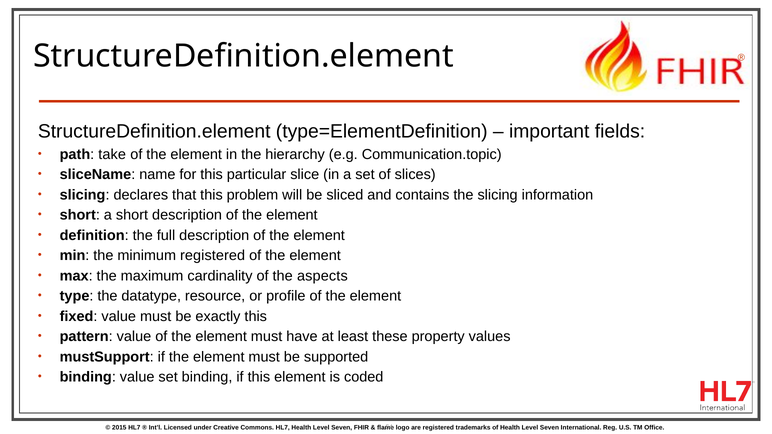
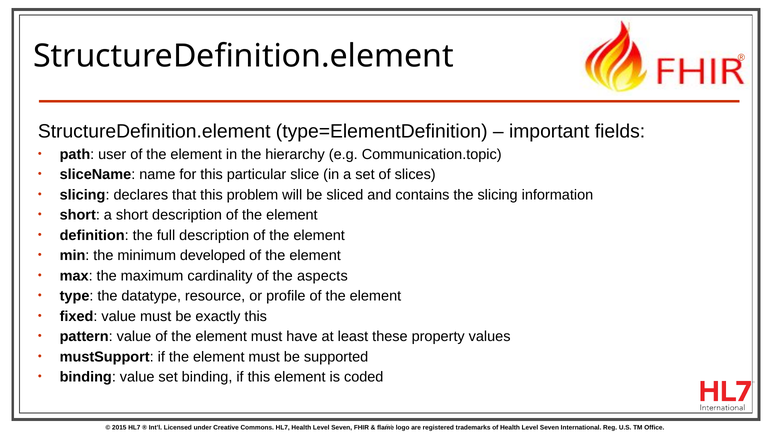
take: take -> user
minimum registered: registered -> developed
